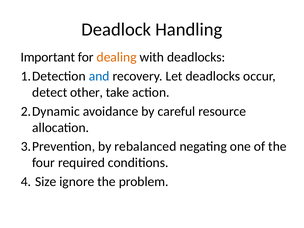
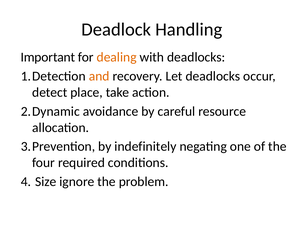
and colour: blue -> orange
other: other -> place
rebalanced: rebalanced -> indefinitely
